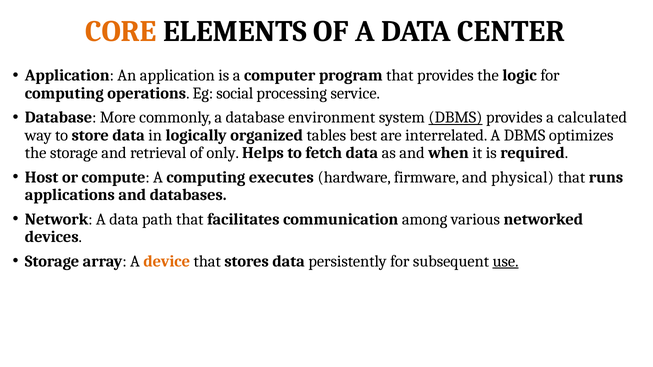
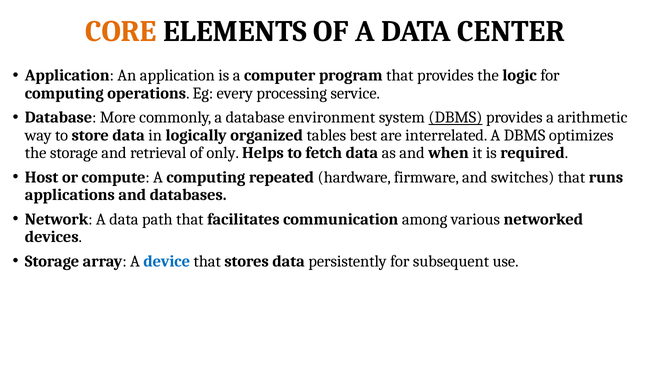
social: social -> every
calculated: calculated -> arithmetic
executes: executes -> repeated
physical: physical -> switches
device colour: orange -> blue
use underline: present -> none
